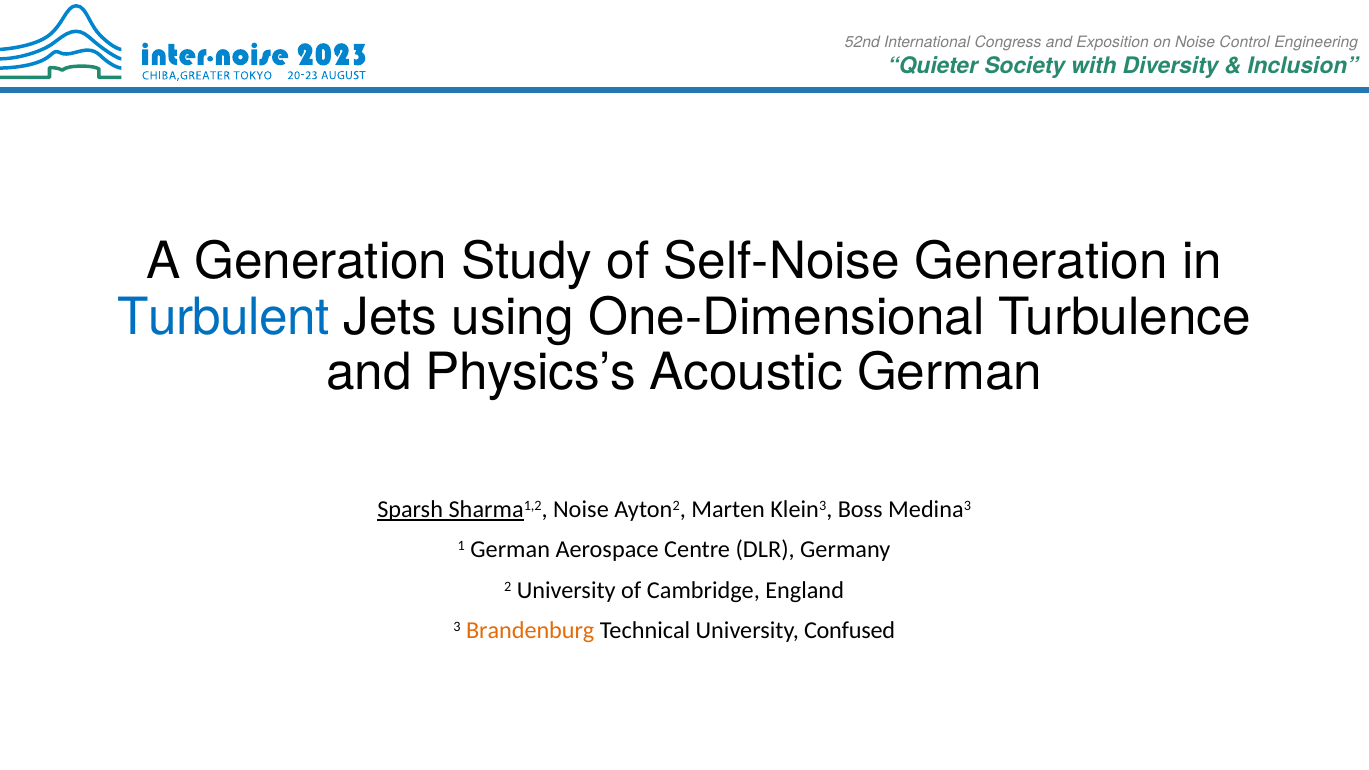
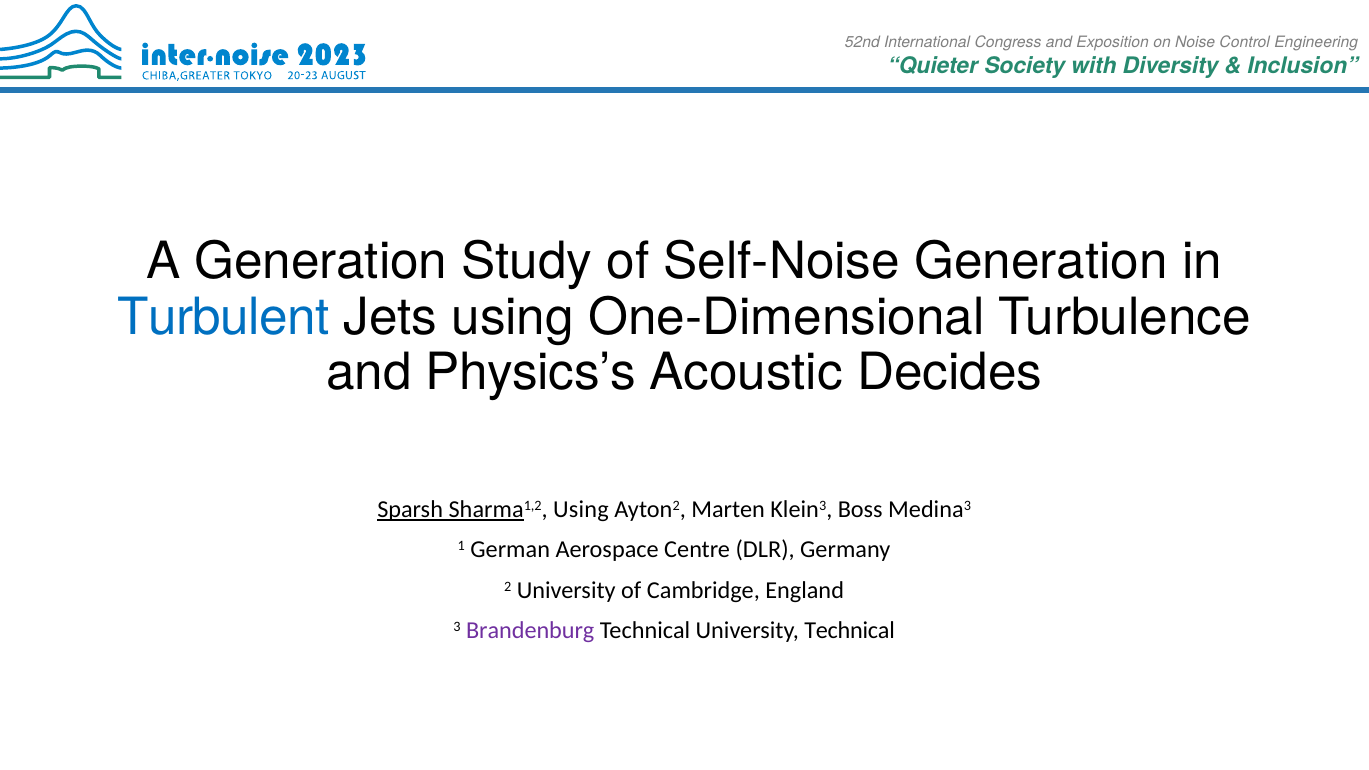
Acoustic German: German -> Decides
Sharma1,2 Noise: Noise -> Using
Brandenburg colour: orange -> purple
University Confused: Confused -> Technical
